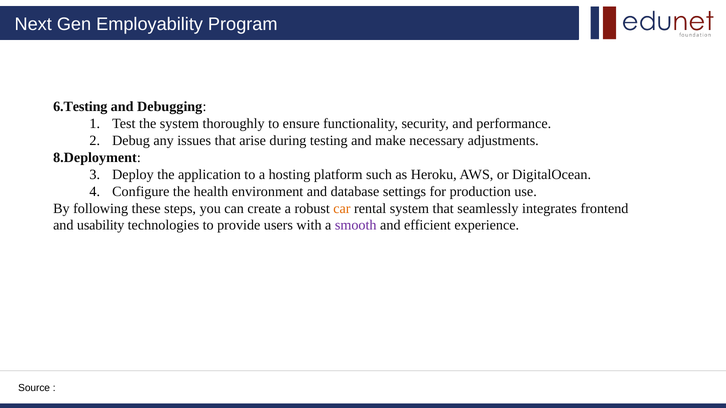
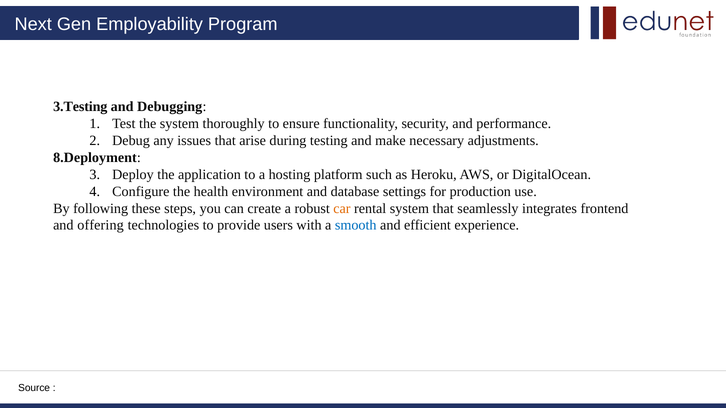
6.Testing: 6.Testing -> 3.Testing
usability: usability -> offering
smooth colour: purple -> blue
